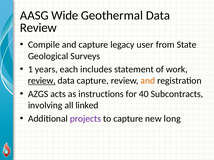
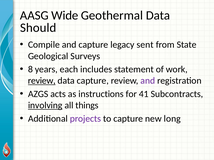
Review at (38, 28): Review -> Should
user: user -> sent
1: 1 -> 8
and at (148, 81) colour: orange -> purple
40: 40 -> 41
involving underline: none -> present
linked: linked -> things
